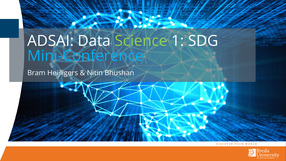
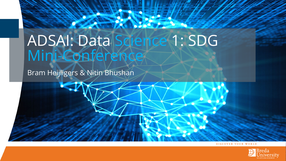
Science colour: light green -> light blue
